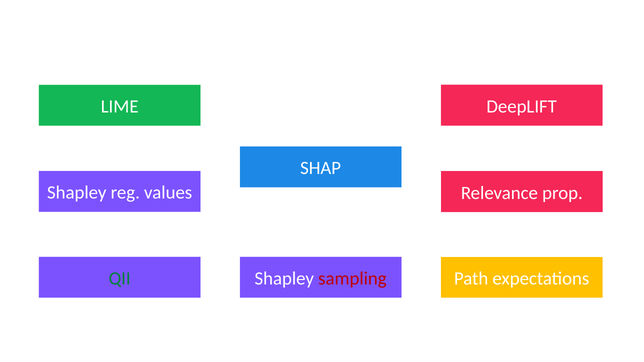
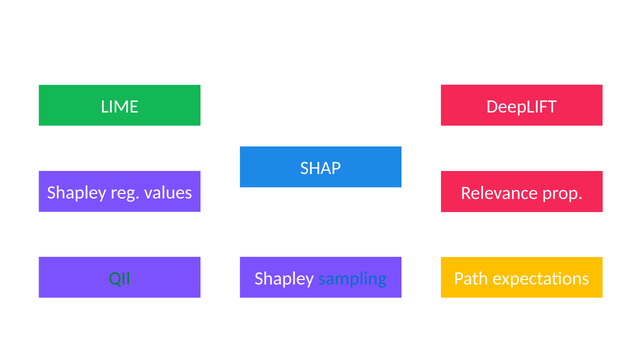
sampling colour: red -> blue
